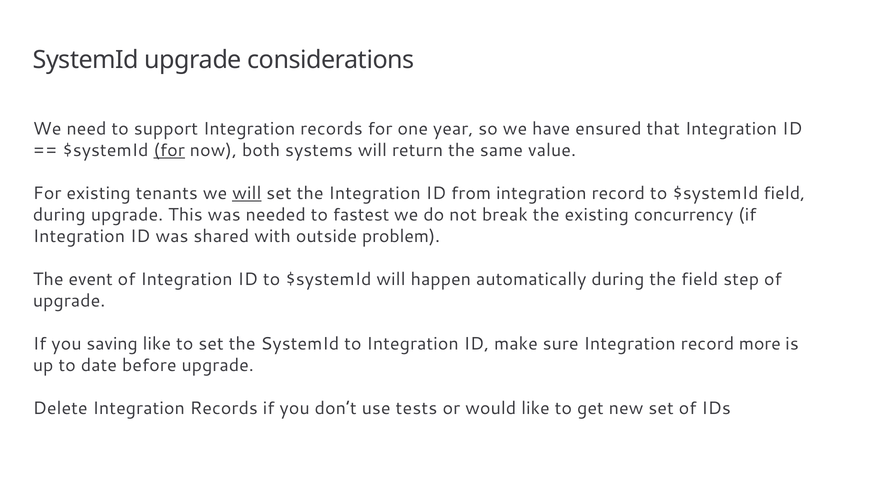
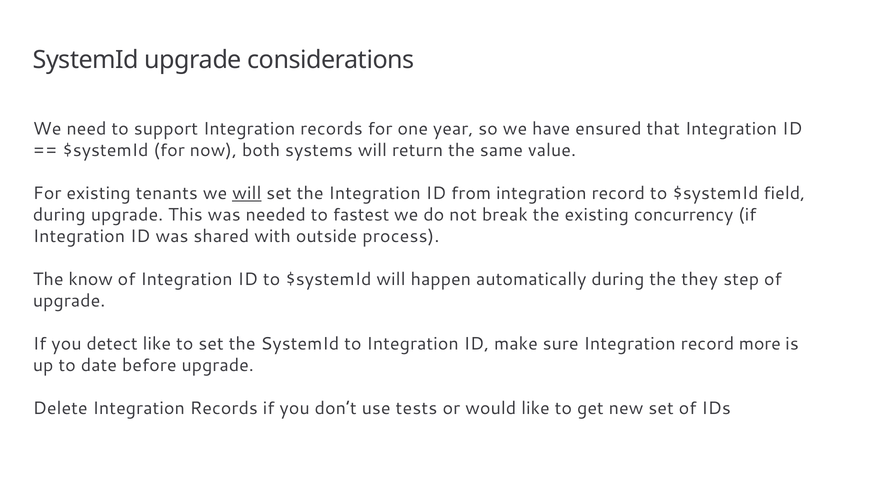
for at (169, 150) underline: present -> none
problem: problem -> process
event: event -> know
the field: field -> they
saving: saving -> detect
